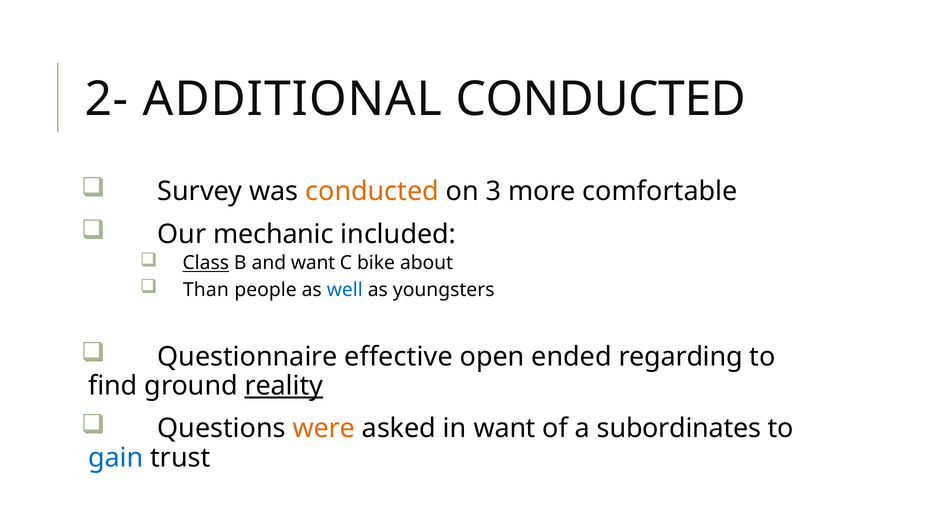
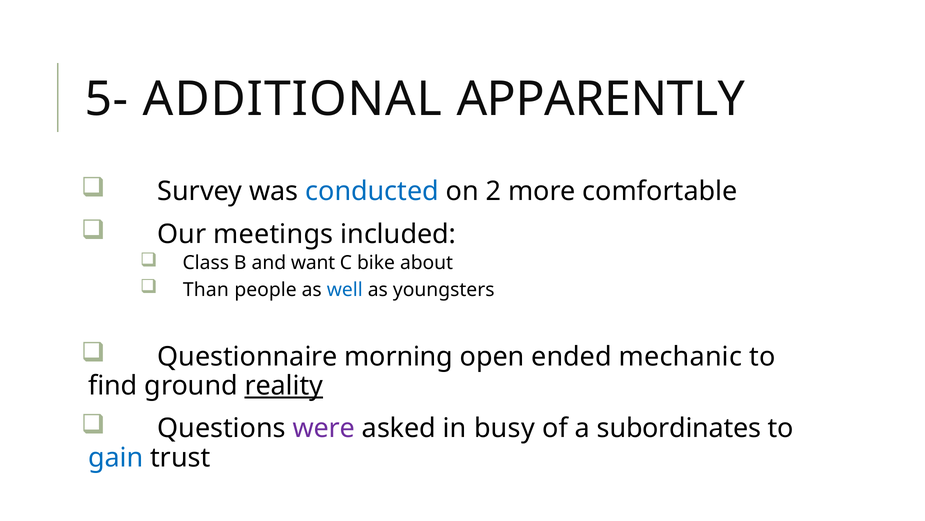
2-: 2- -> 5-
ADDITIONAL CONDUCTED: CONDUCTED -> APPARENTLY
conducted at (372, 191) colour: orange -> blue
3: 3 -> 2
mechanic: mechanic -> meetings
Class underline: present -> none
effective: effective -> morning
regarding: regarding -> mechanic
were colour: orange -> purple
in want: want -> busy
